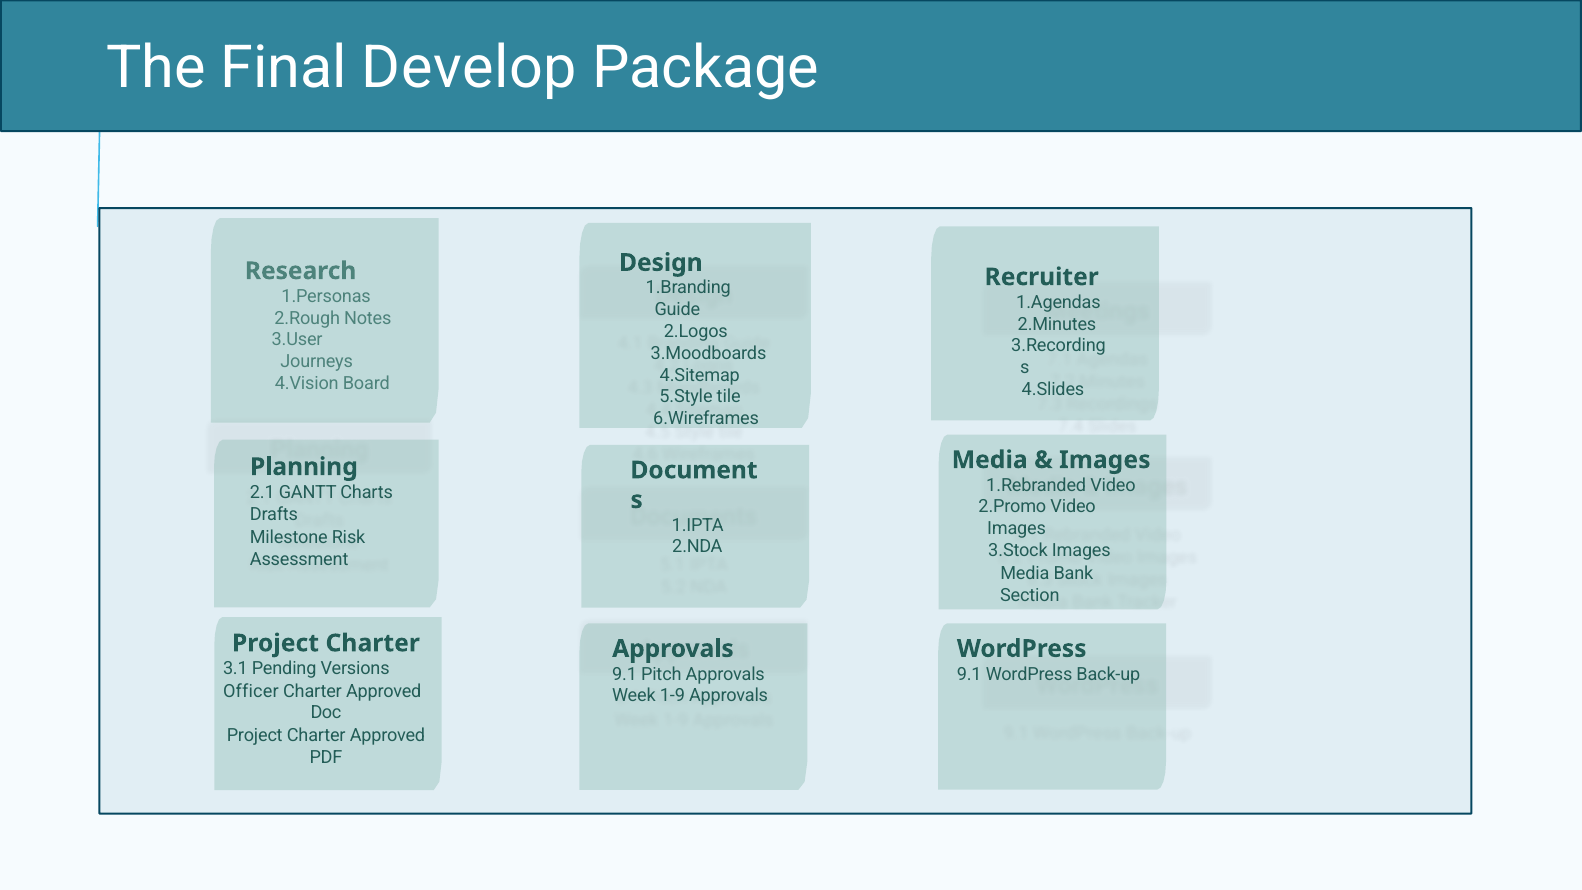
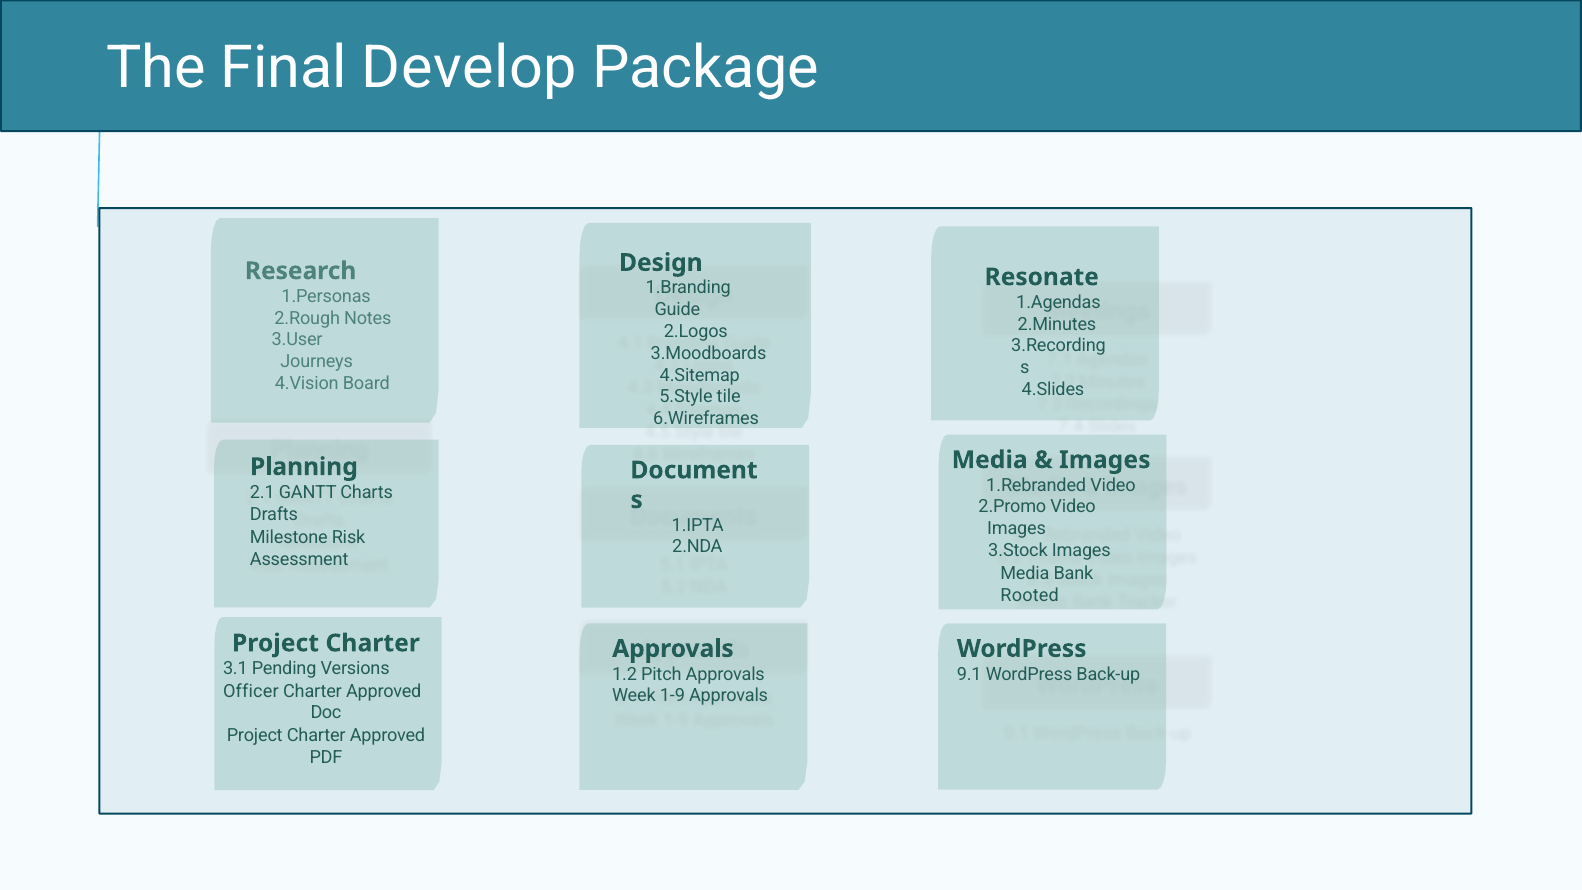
Recruiter: Recruiter -> Resonate
Section: Section -> Rooted
9.1 at (625, 674): 9.1 -> 1.2
